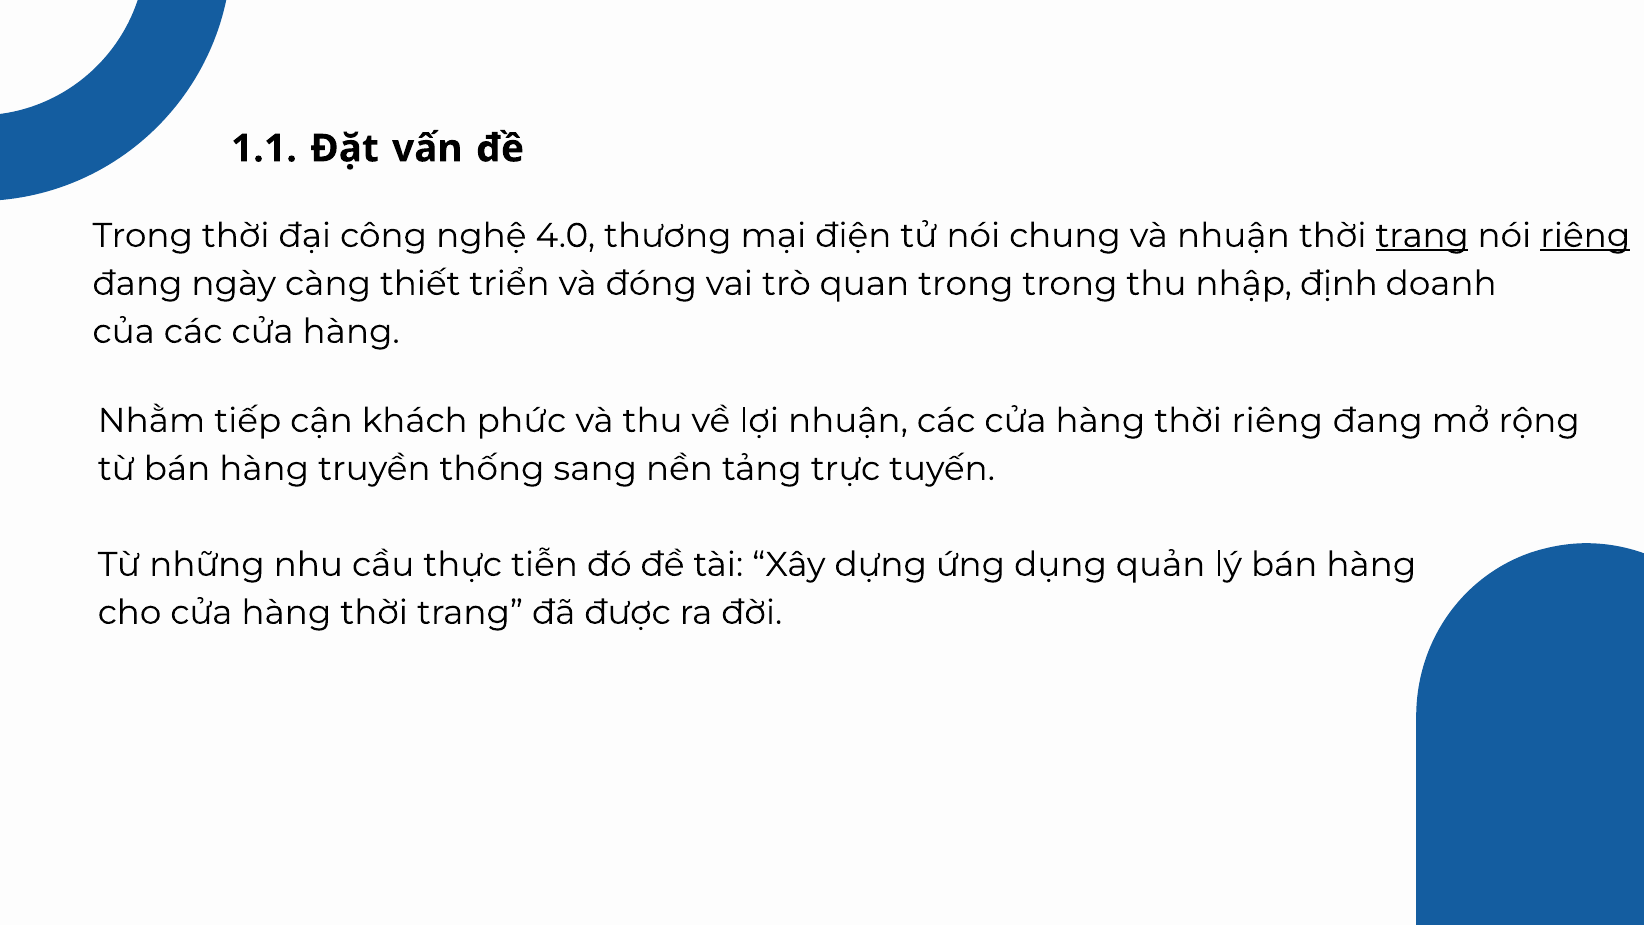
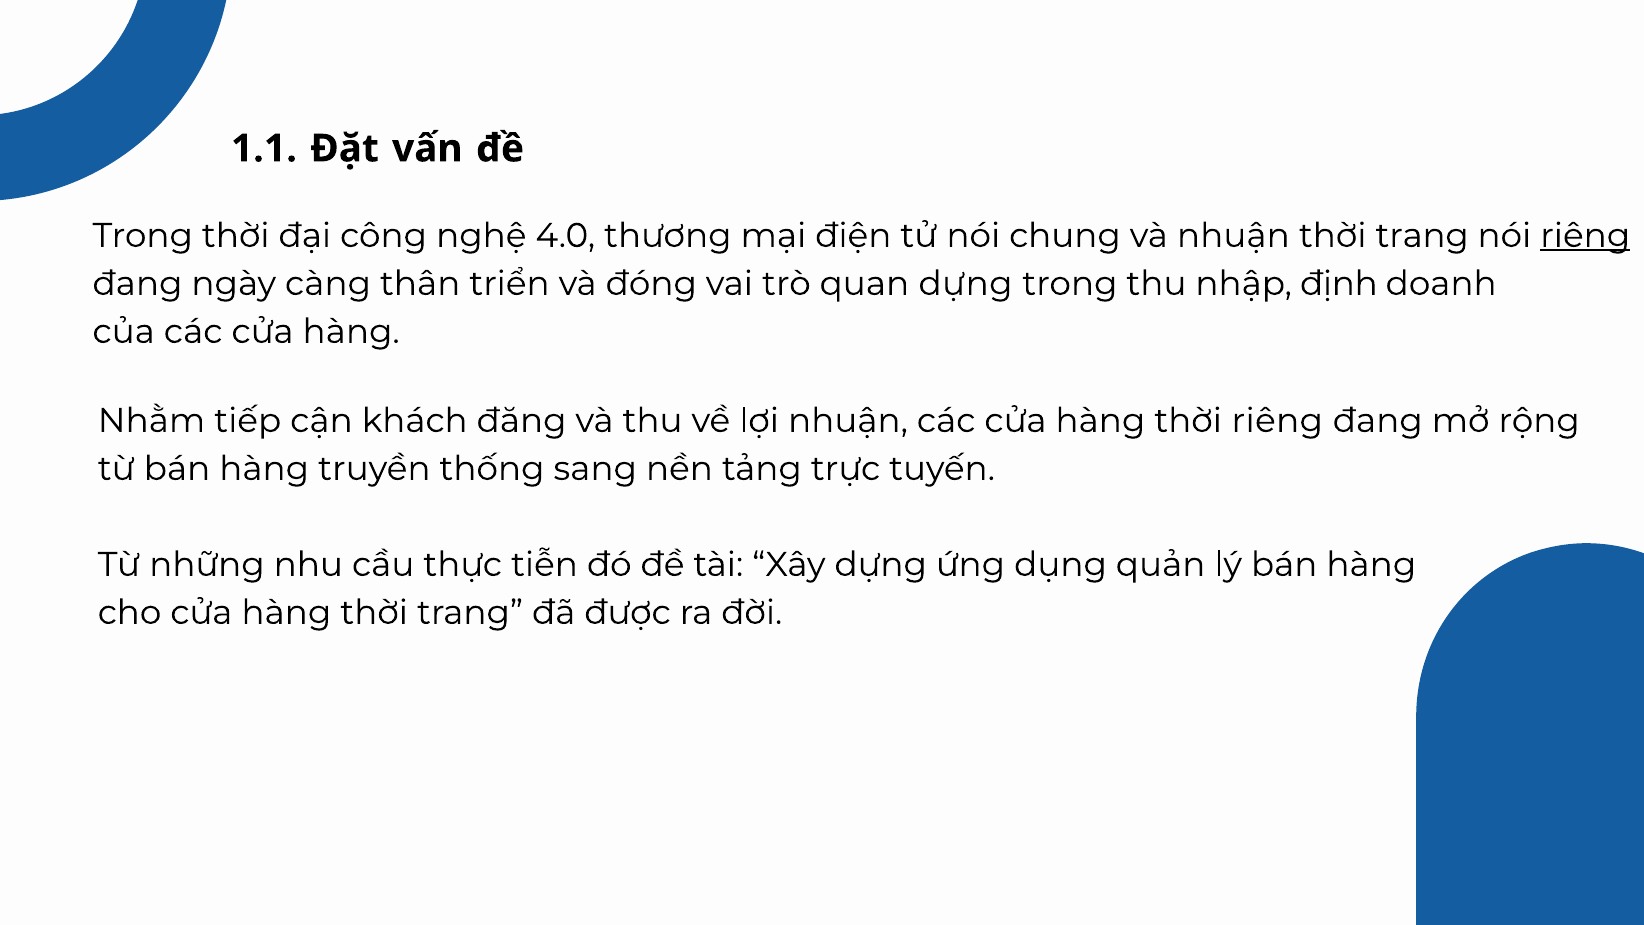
trang at (1422, 236) underline: present -> none
thiết: thiết -> thân
quan trong: trong -> dựng
phức: phức -> đăng
